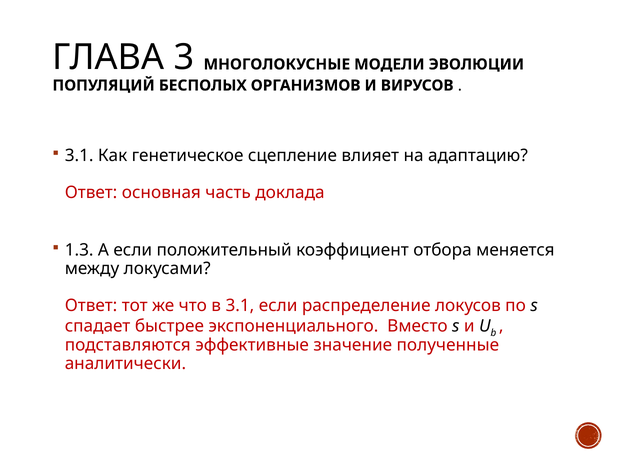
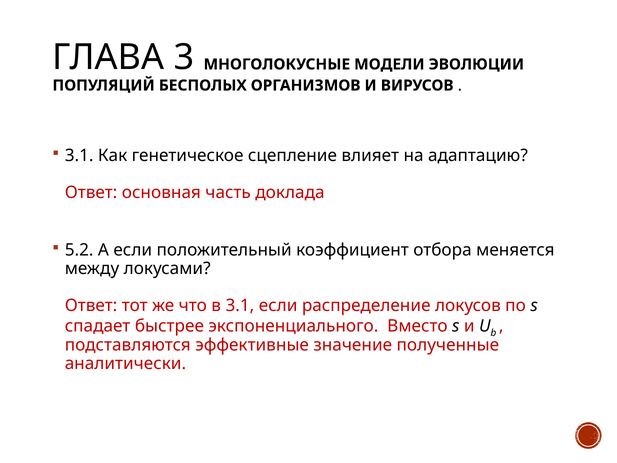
1.3: 1.3 -> 5.2
